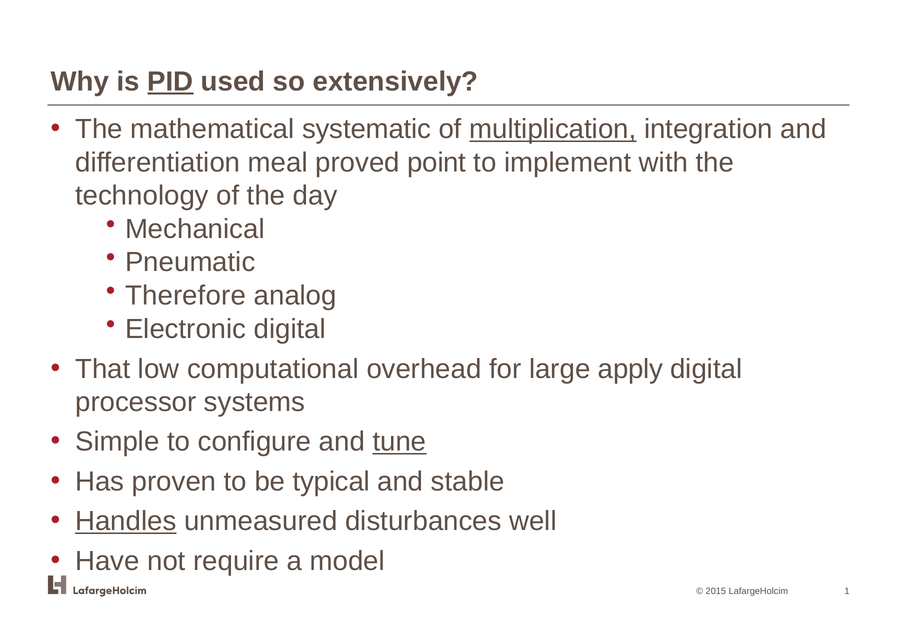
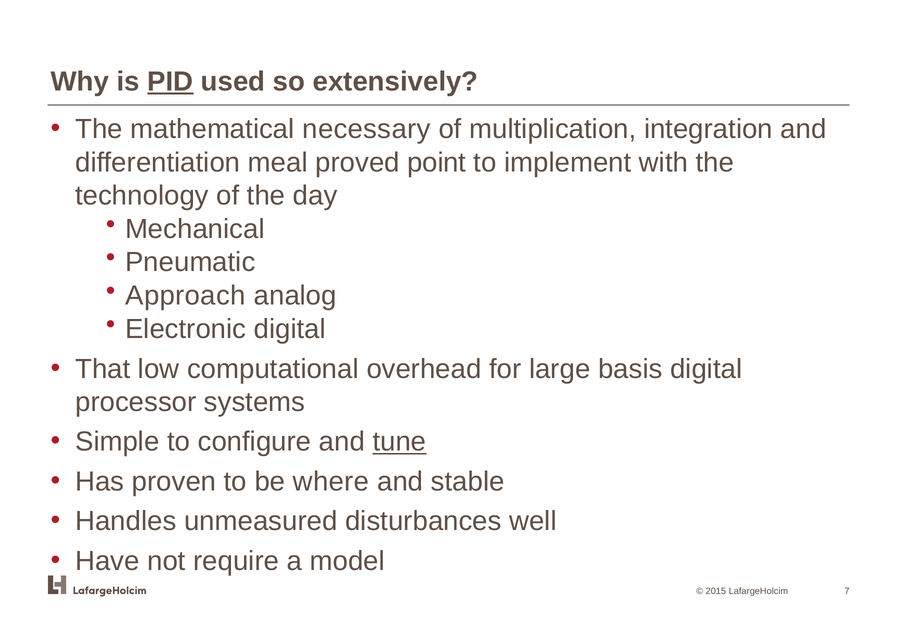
systematic: systematic -> necessary
multiplication underline: present -> none
Therefore: Therefore -> Approach
apply: apply -> basis
typical: typical -> where
Handles underline: present -> none
1: 1 -> 7
